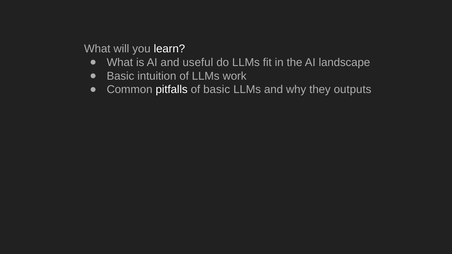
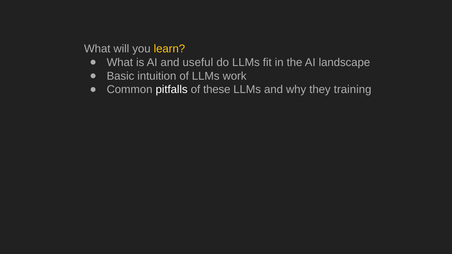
learn colour: white -> yellow
of basic: basic -> these
outputs: outputs -> training
